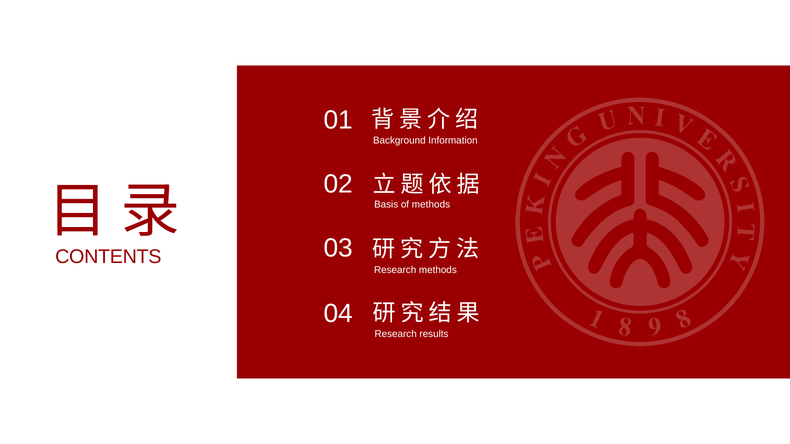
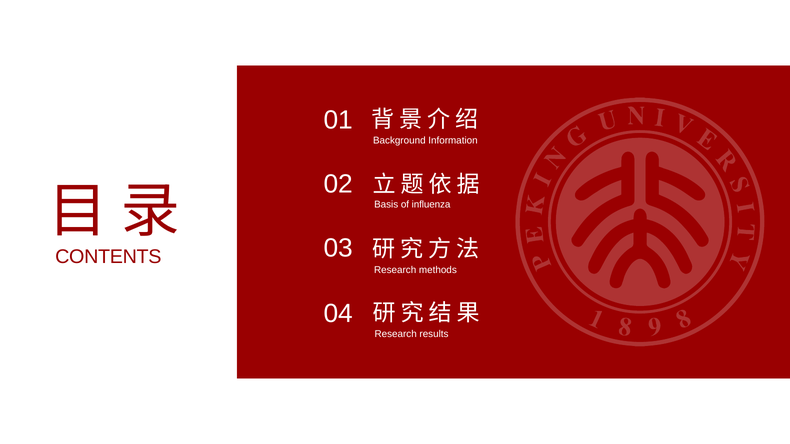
of methods: methods -> influenza
